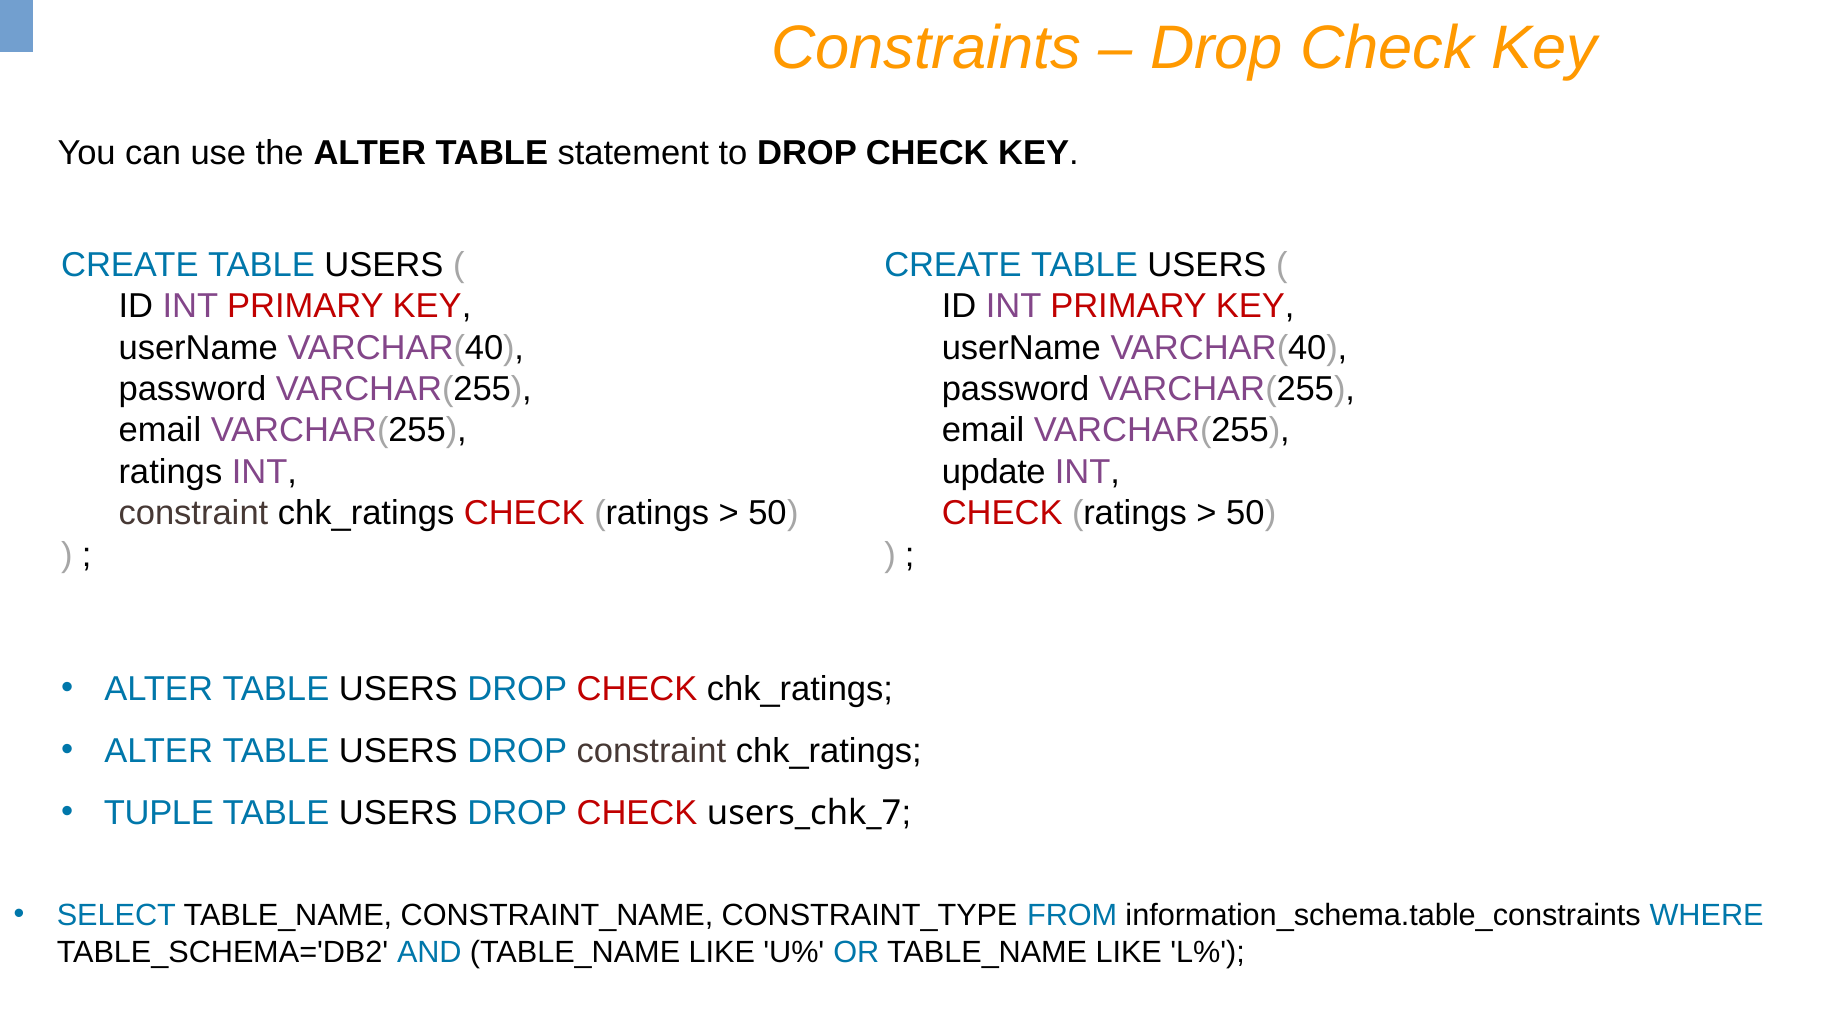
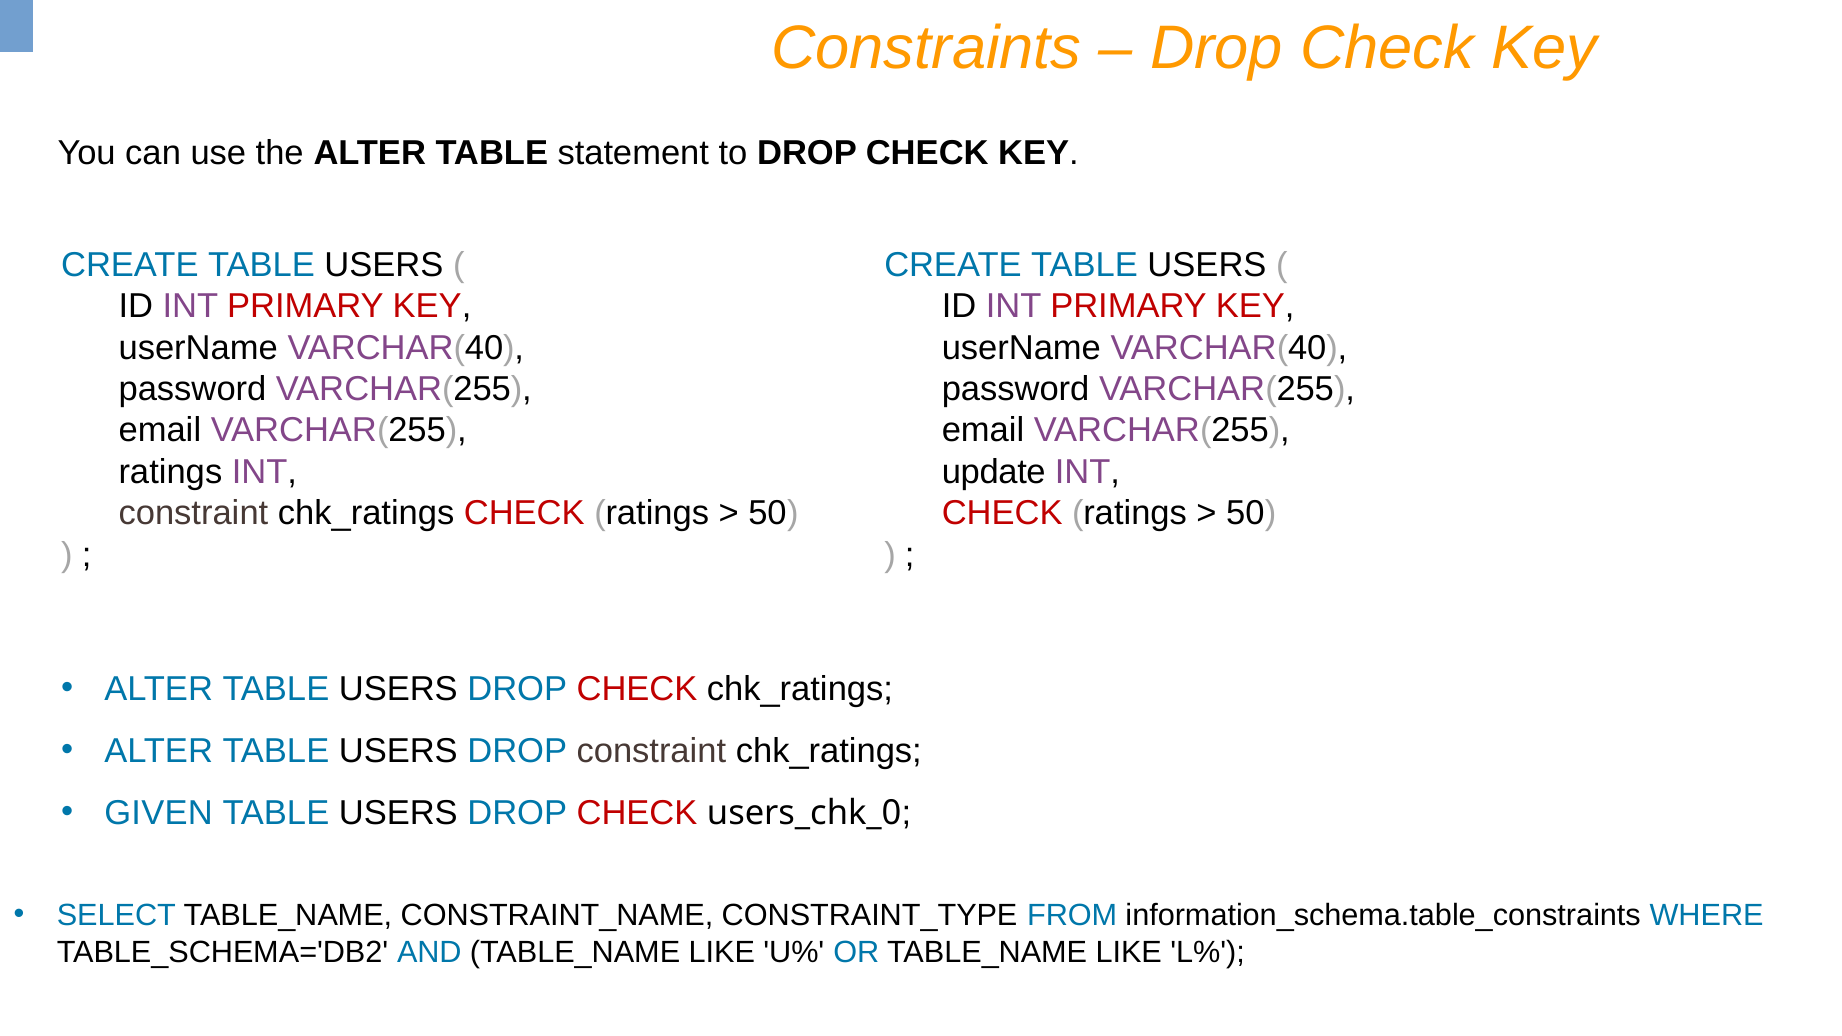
TUPLE: TUPLE -> GIVEN
users_chk_7: users_chk_7 -> users_chk_0
